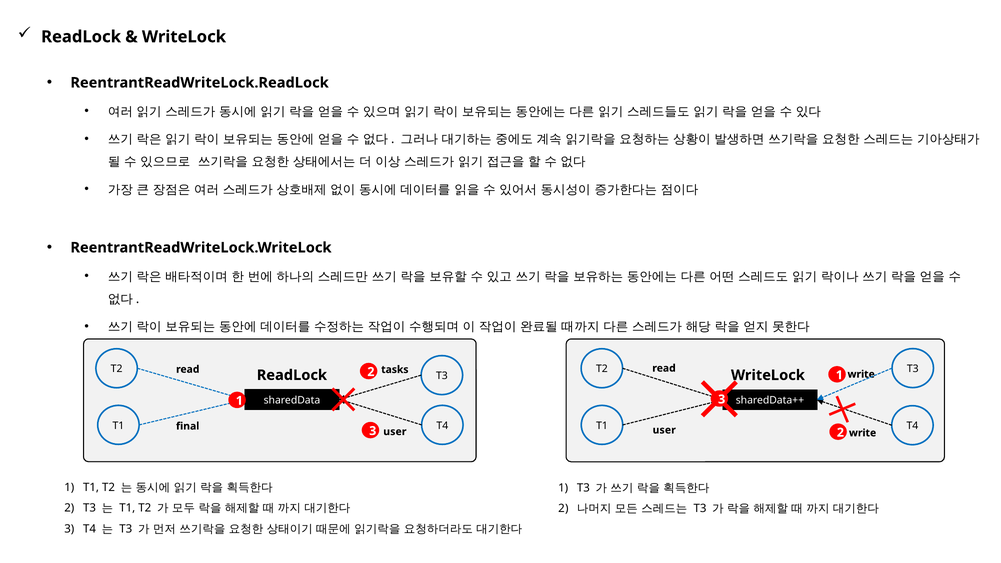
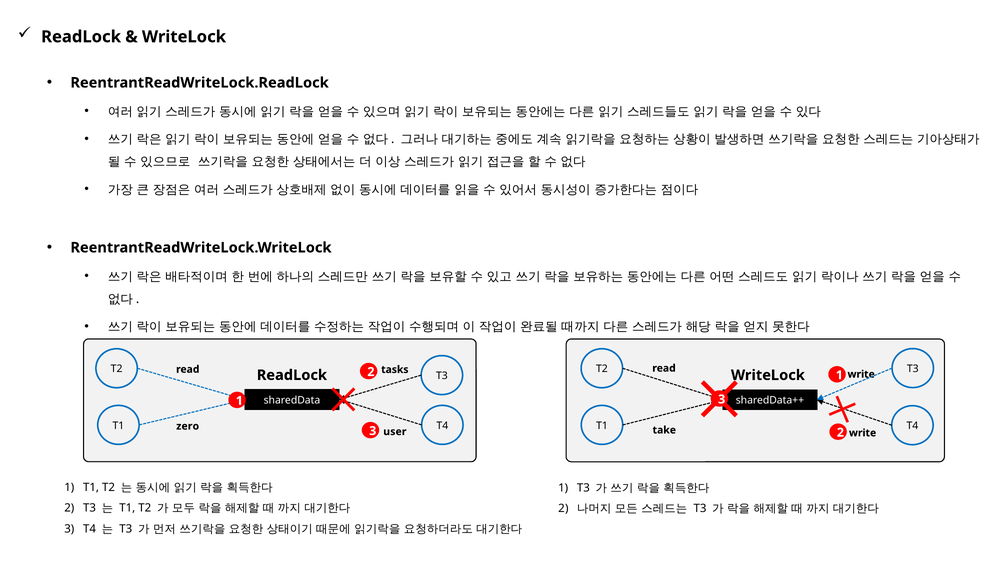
final: final -> zero
user at (664, 430): user -> take
